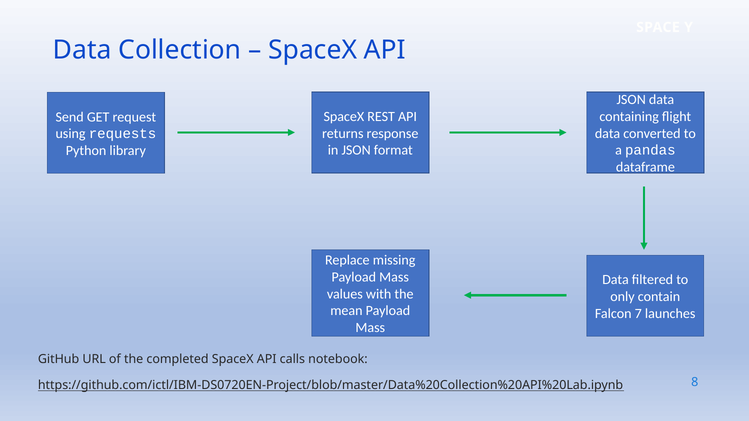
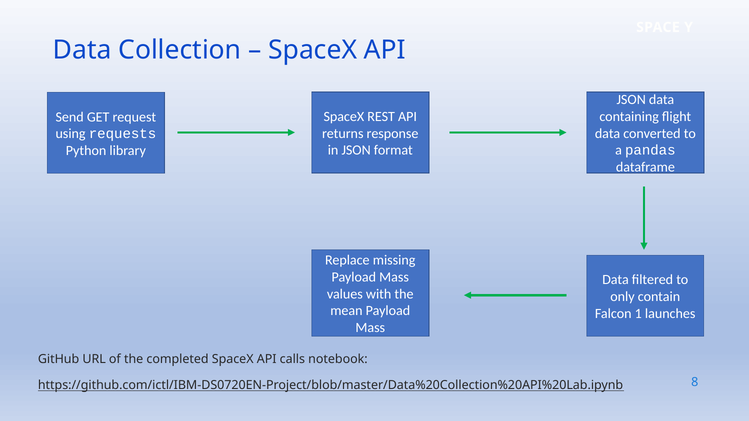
7: 7 -> 1
